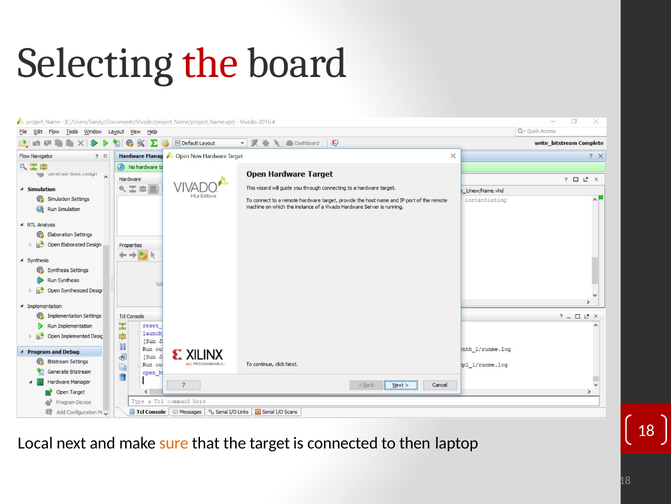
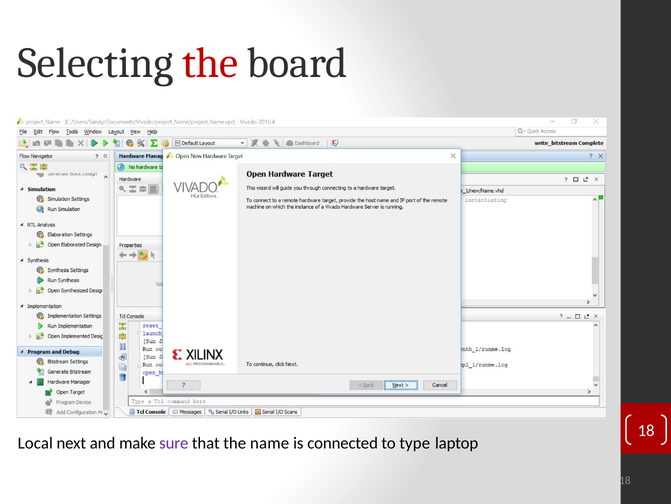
sure colour: orange -> purple
target: target -> name
then: then -> type
